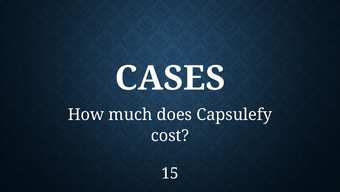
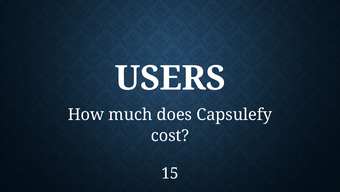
CASES: CASES -> USERS
